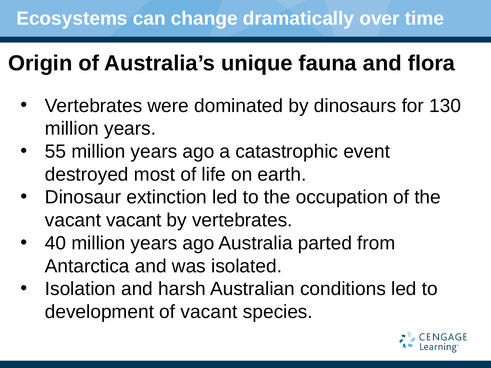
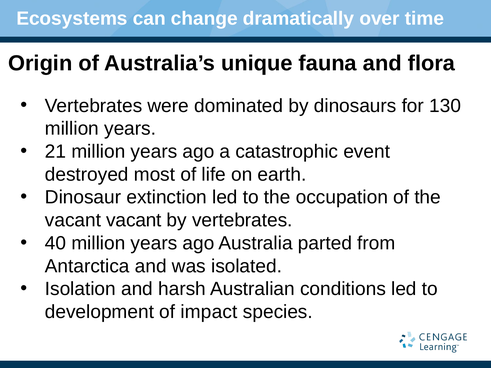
55: 55 -> 21
of vacant: vacant -> impact
